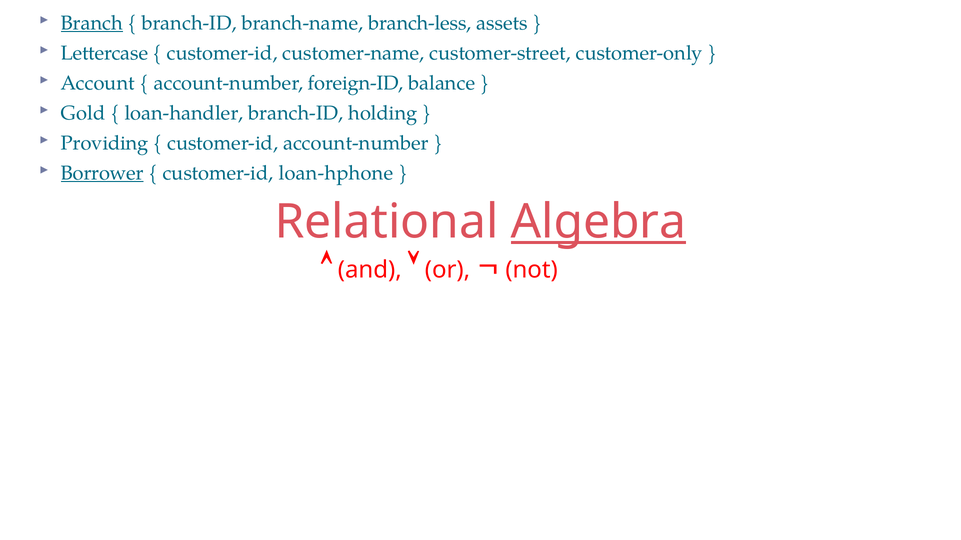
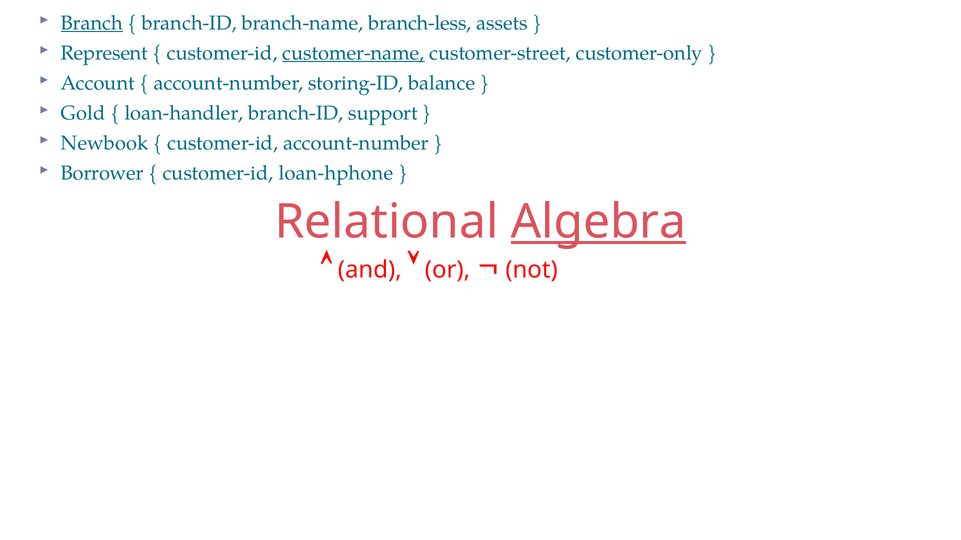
Lettercase: Lettercase -> Represent
customer-name underline: none -> present
foreign-ID: foreign-ID -> storing-ID
holding: holding -> support
Providing: Providing -> Newbook
Borrower underline: present -> none
